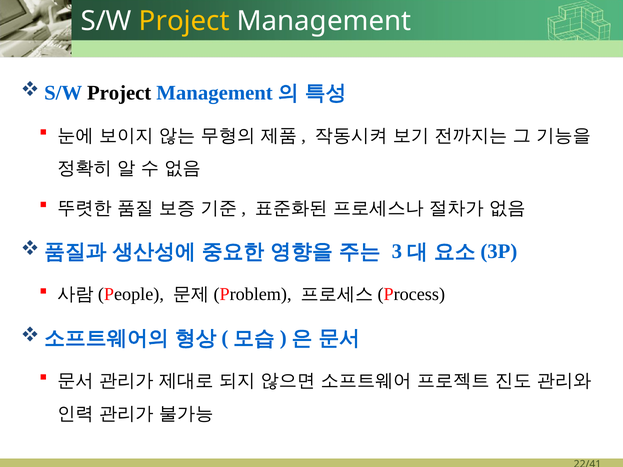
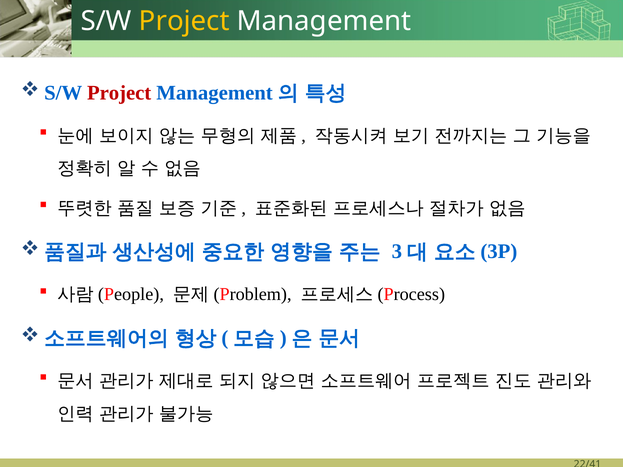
Project at (119, 93) colour: black -> red
